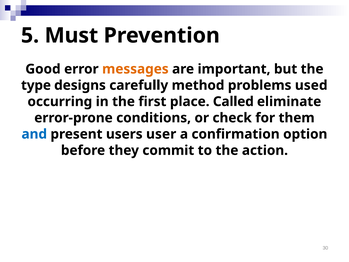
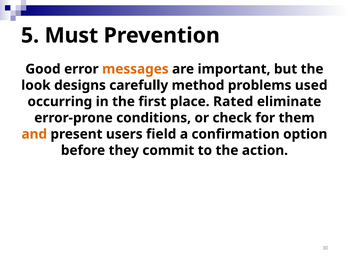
type: type -> look
Called: Called -> Rated
and colour: blue -> orange
user: user -> field
